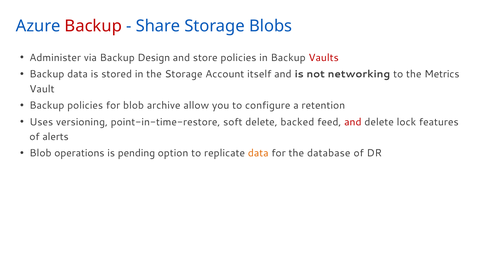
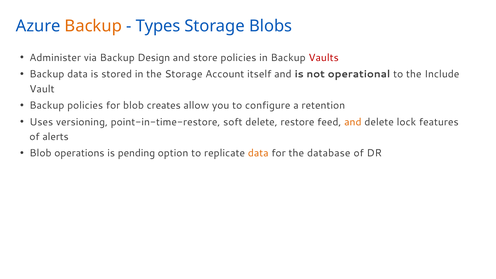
Backup at (93, 26) colour: red -> orange
Share: Share -> Types
networking: networking -> operational
Metrics: Metrics -> Include
archive: archive -> creates
backed: backed -> restore
and at (353, 122) colour: red -> orange
